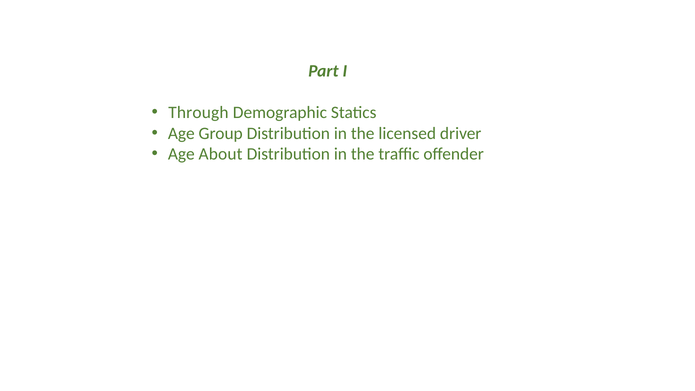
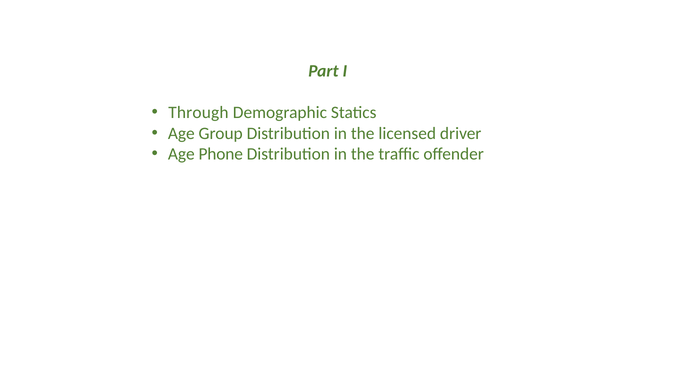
About: About -> Phone
